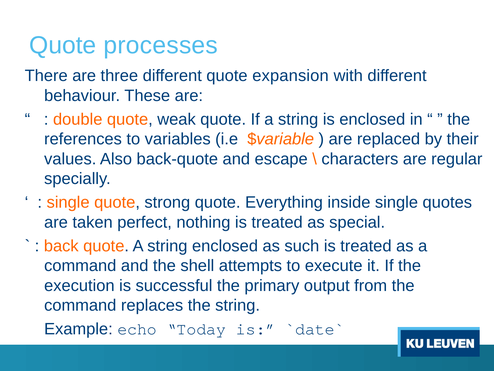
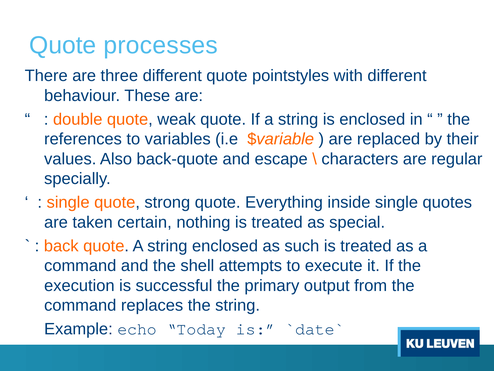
expansion: expansion -> pointstyles
perfect: perfect -> certain
